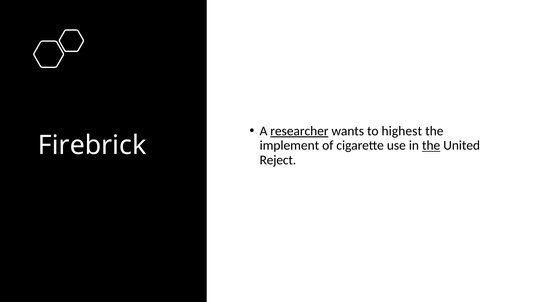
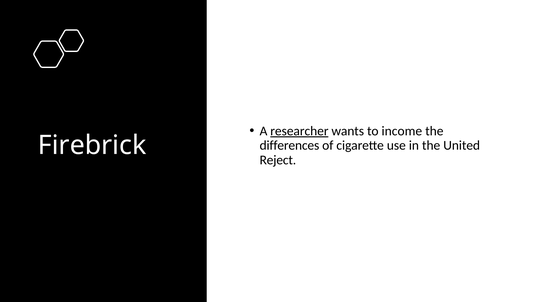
highest: highest -> income
implement: implement -> differences
the at (431, 146) underline: present -> none
